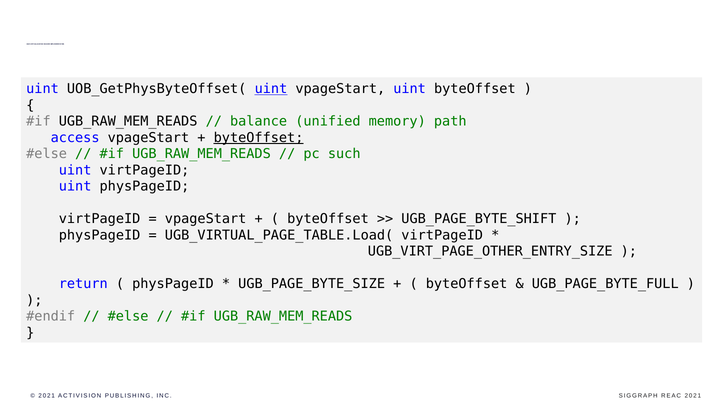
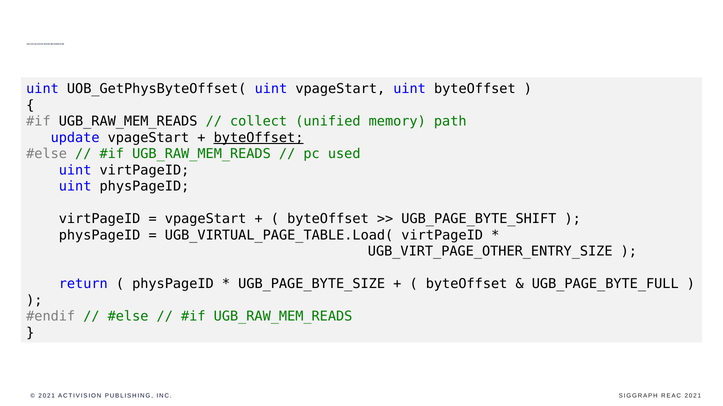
uint at (271, 89) underline: present -> none
balance: balance -> collect
access: access -> update
such: such -> used
